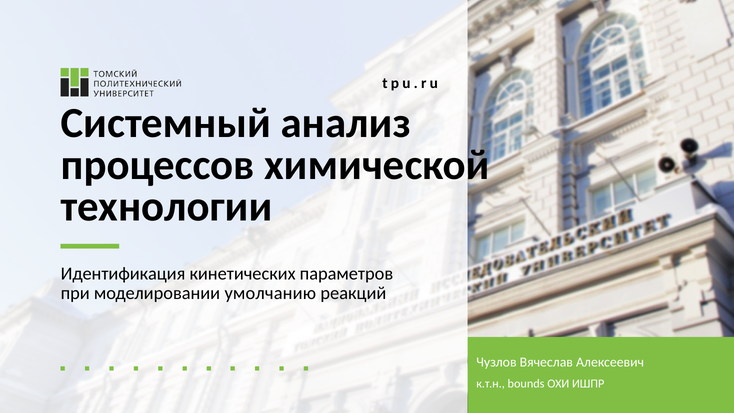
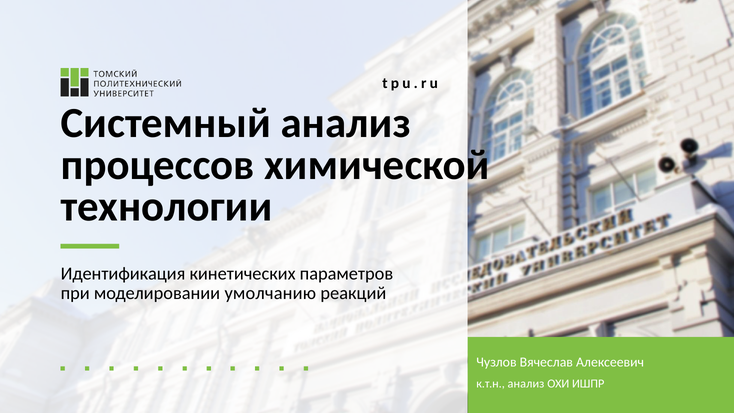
к.т.н bounds: bounds -> анализ
